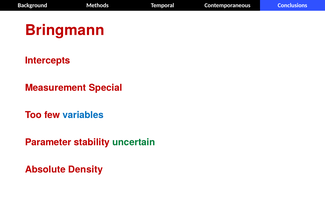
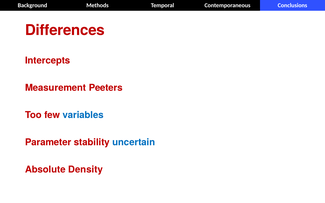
Bringmann: Bringmann -> Differences
Special: Special -> Peeters
uncertain colour: green -> blue
